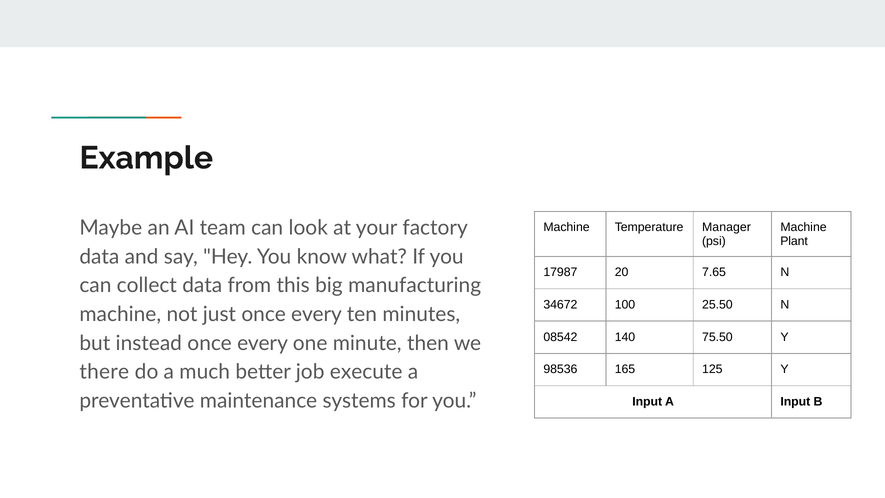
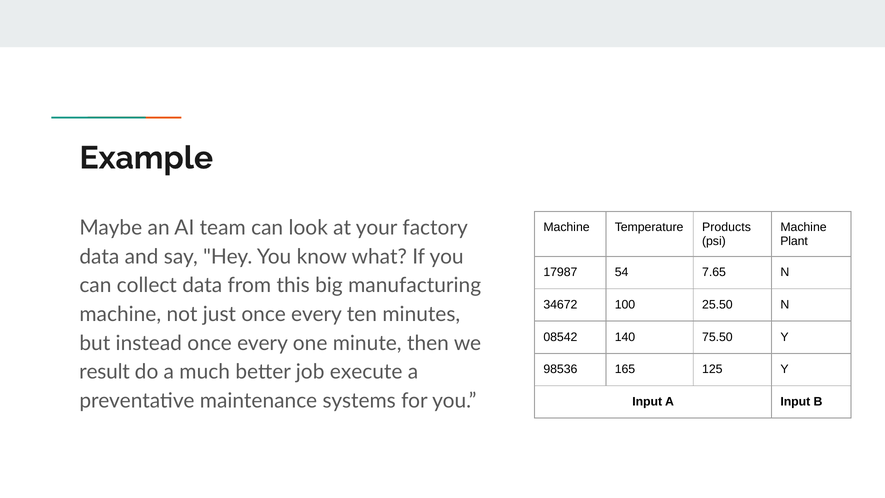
Manager: Manager -> Products
20: 20 -> 54
there: there -> result
